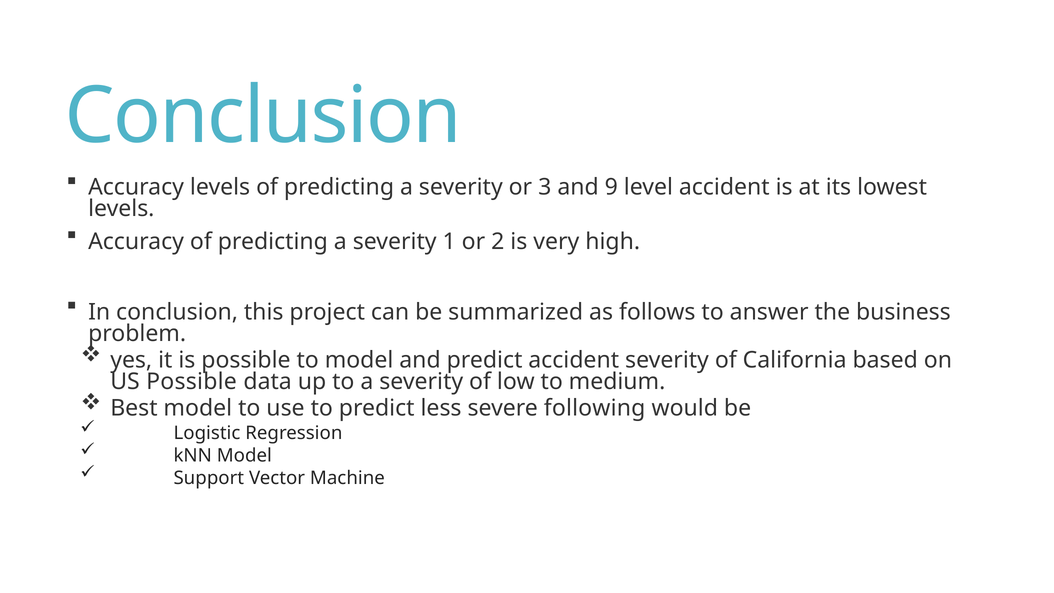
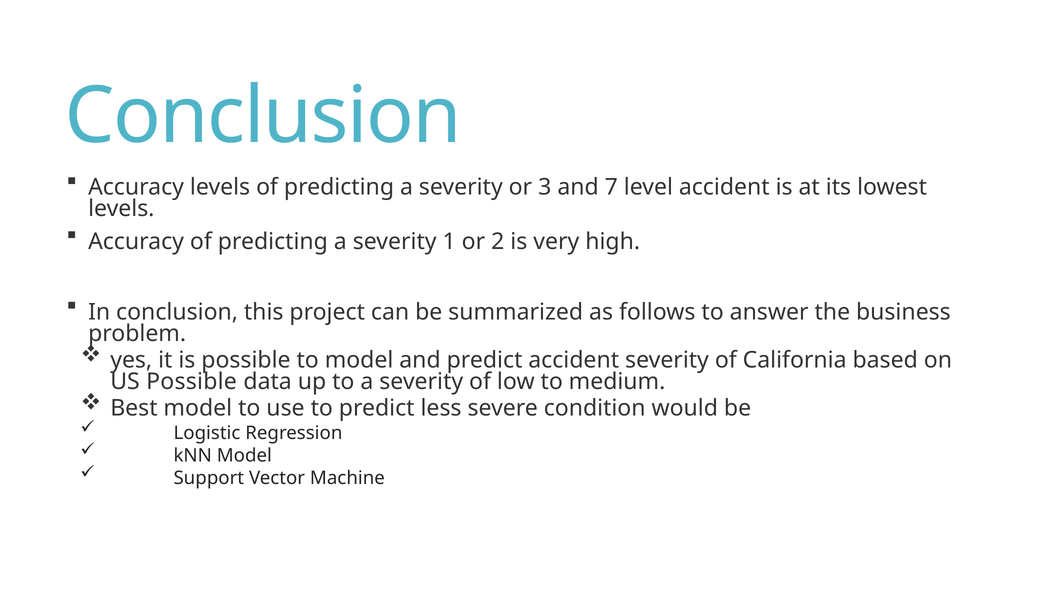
9: 9 -> 7
following: following -> condition
